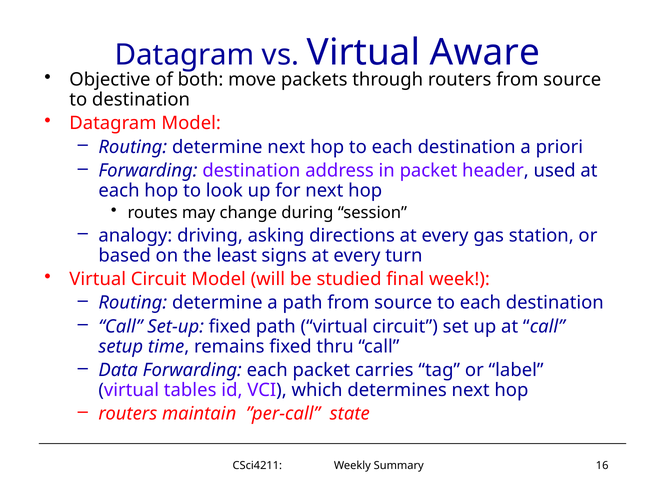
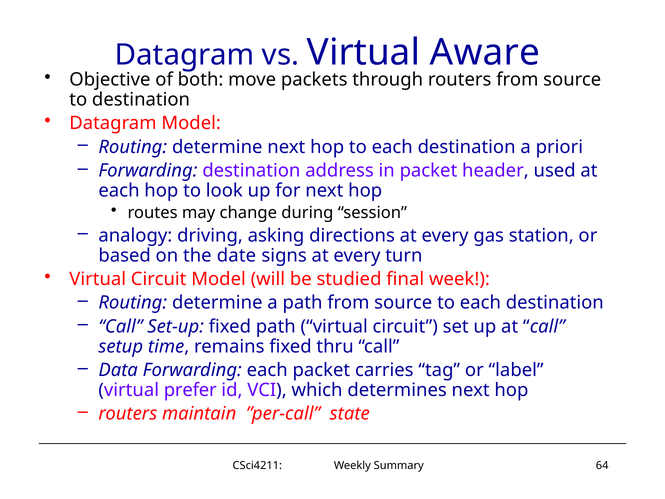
least: least -> date
tables: tables -> prefer
16: 16 -> 64
